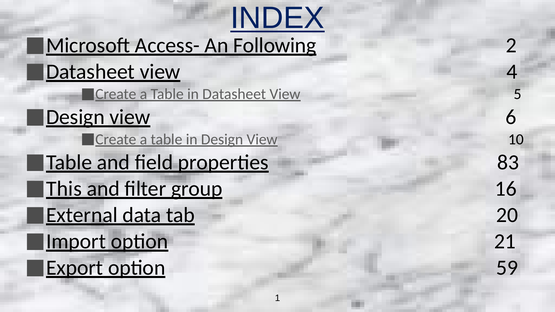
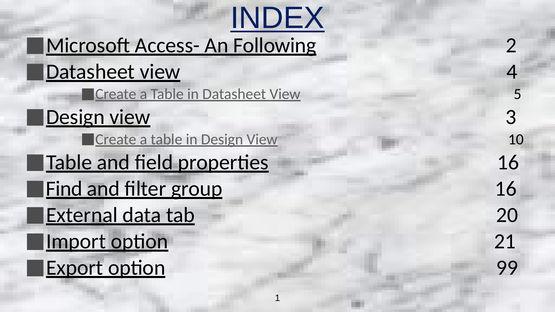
6: 6 -> 3
properties 83: 83 -> 16
This: This -> Find
59: 59 -> 99
